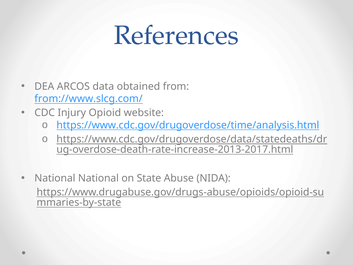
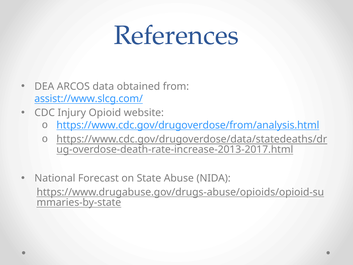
from://www.slcg.com/: from://www.slcg.com/ -> assist://www.slcg.com/
https://www.cdc.gov/drugoverdose/time/analysis.html: https://www.cdc.gov/drugoverdose/time/analysis.html -> https://www.cdc.gov/drugoverdose/from/analysis.html
National National: National -> Forecast
